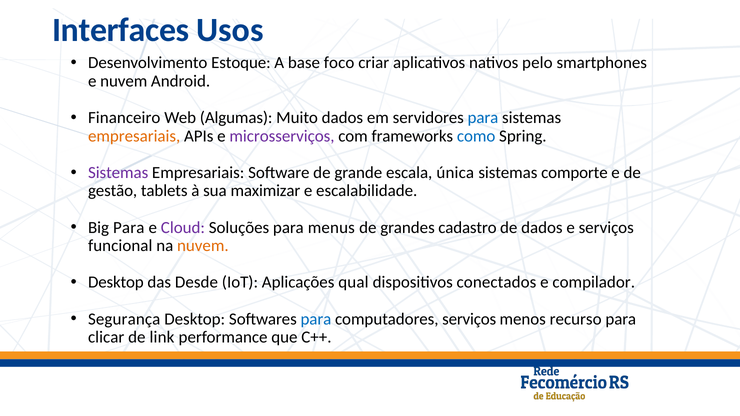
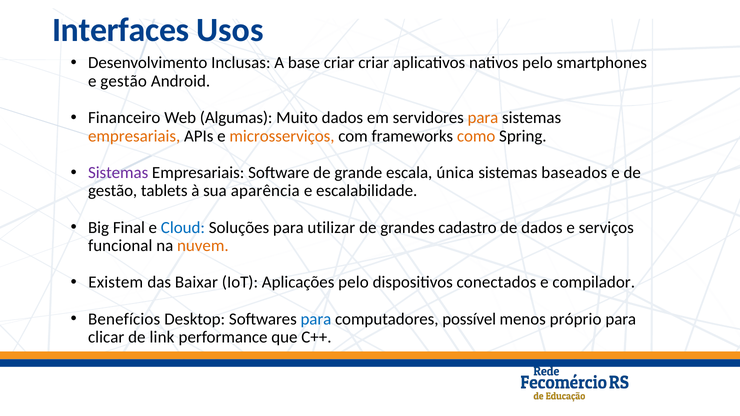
Estoque: Estoque -> Inclusas
base foco: foco -> criar
e nuvem: nuvem -> gestão
para at (483, 118) colour: blue -> orange
microsserviços colour: purple -> orange
como colour: blue -> orange
comporte: comporte -> baseados
maximizar: maximizar -> aparência
Big Para: Para -> Final
Cloud colour: purple -> blue
menus: menus -> utilizar
Desktop at (116, 282): Desktop -> Existem
Desde: Desde -> Baixar
Aplicações qual: qual -> pelo
Segurança: Segurança -> Benefícios
computadores serviços: serviços -> possível
recurso: recurso -> próprio
